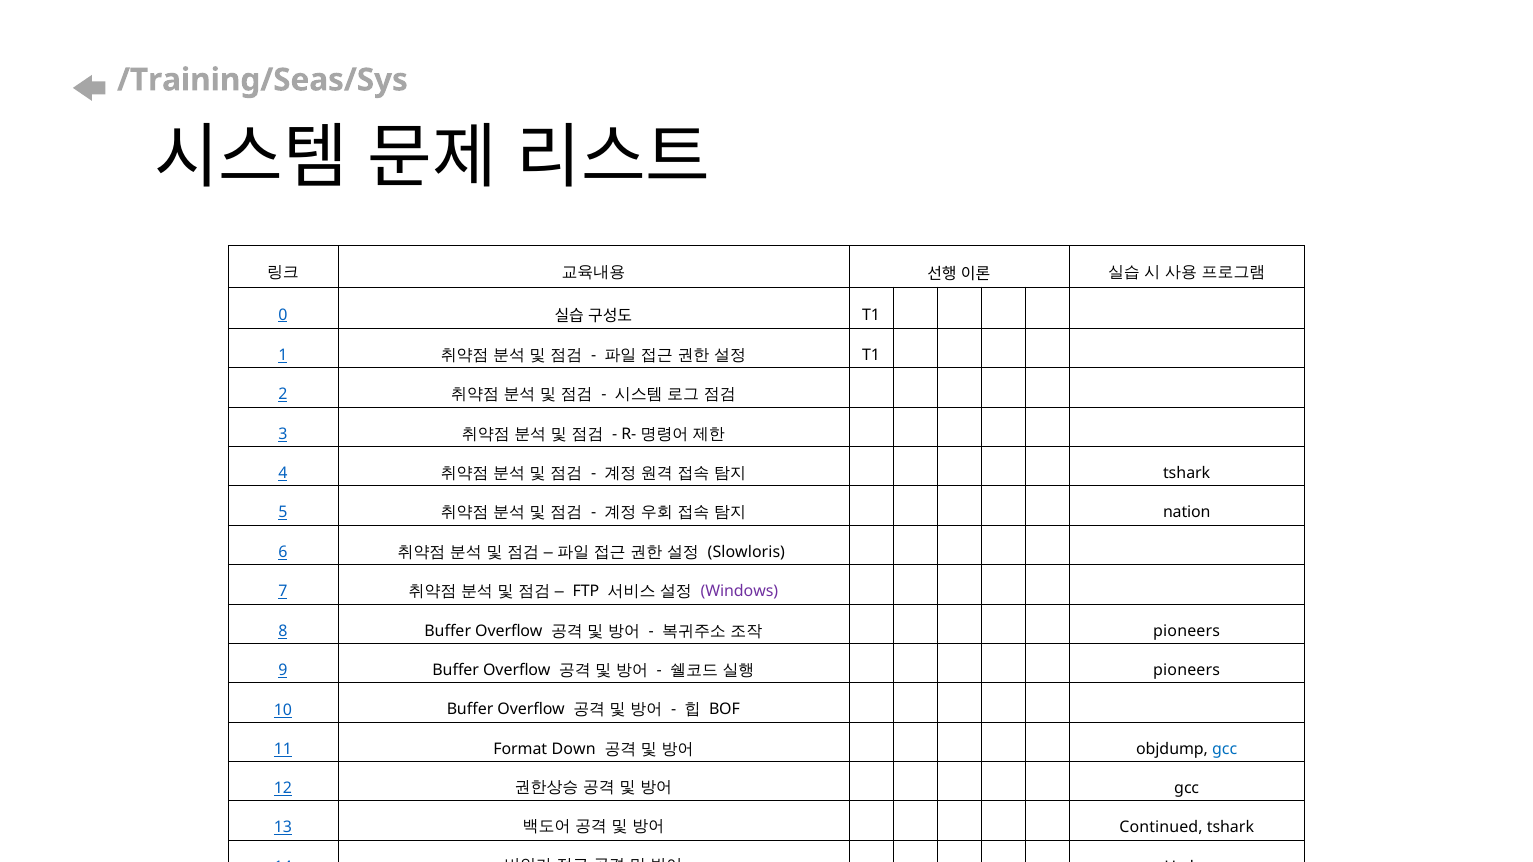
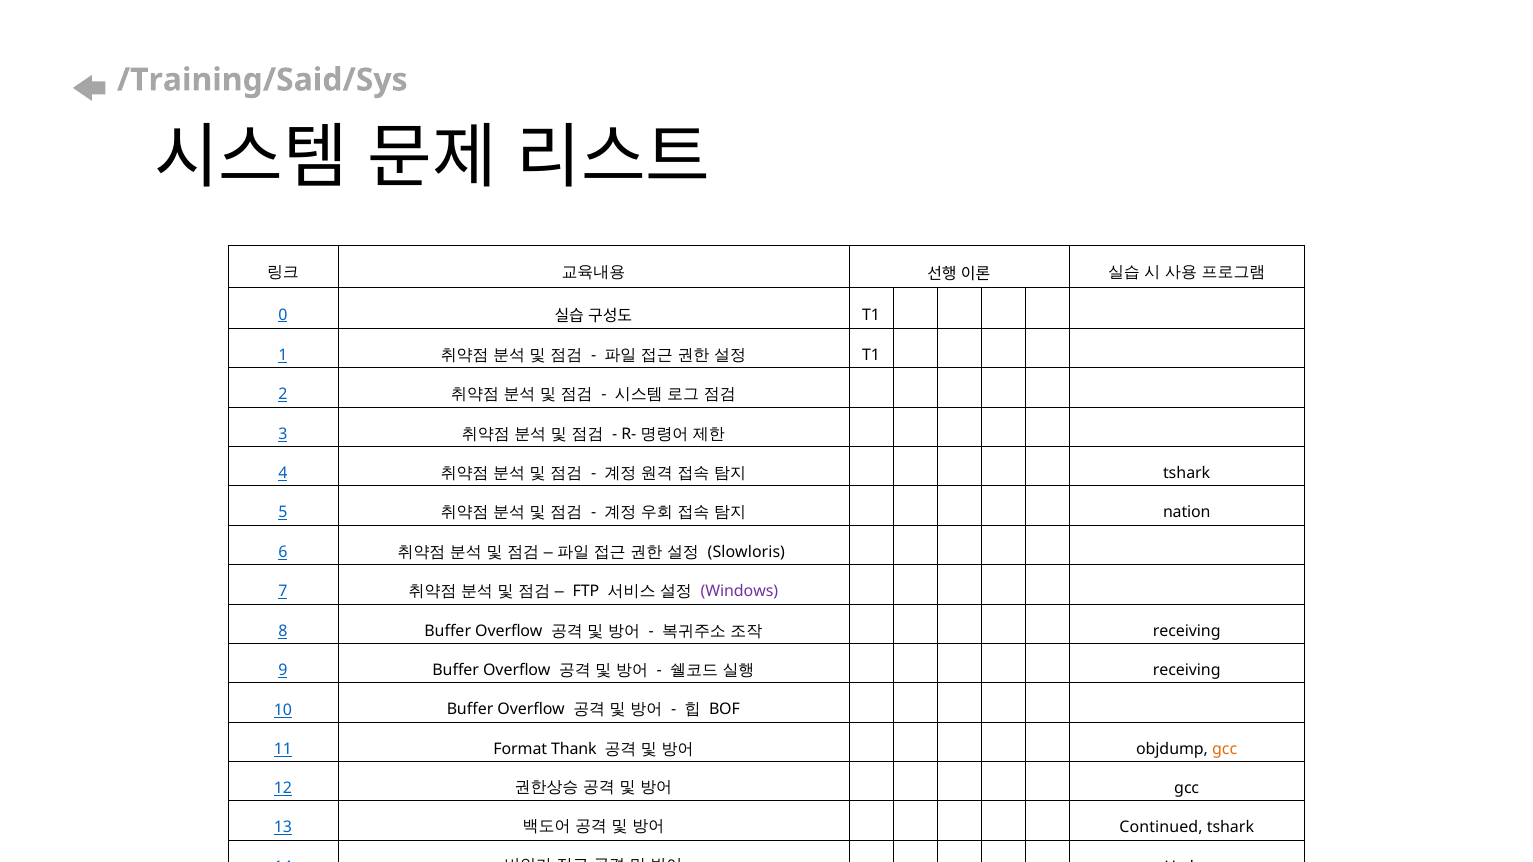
/Training/Seas/Sys: /Training/Seas/Sys -> /Training/Said/Sys
pioneers at (1187, 631): pioneers -> receiving
pioneers at (1187, 671): pioneers -> receiving
Down: Down -> Thank
gcc at (1225, 749) colour: blue -> orange
